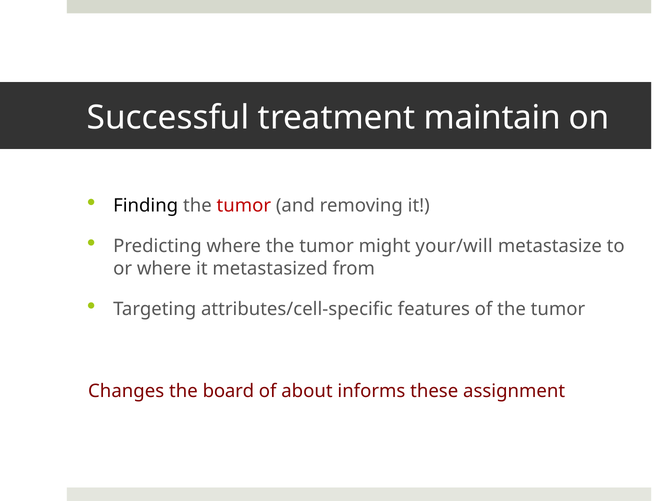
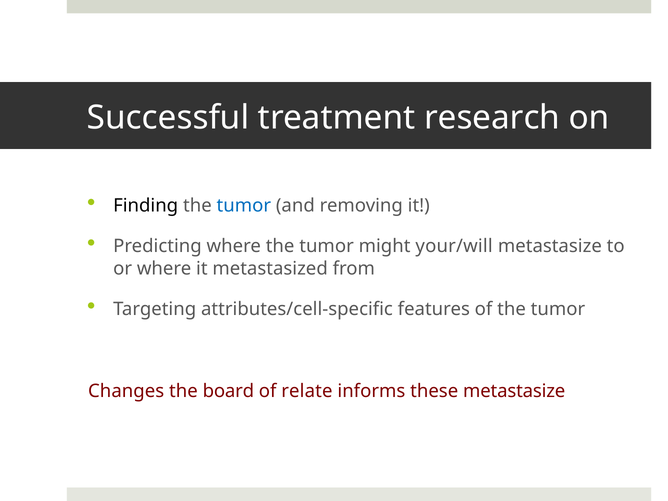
maintain: maintain -> research
tumor at (244, 205) colour: red -> blue
about: about -> relate
these assignment: assignment -> metastasize
